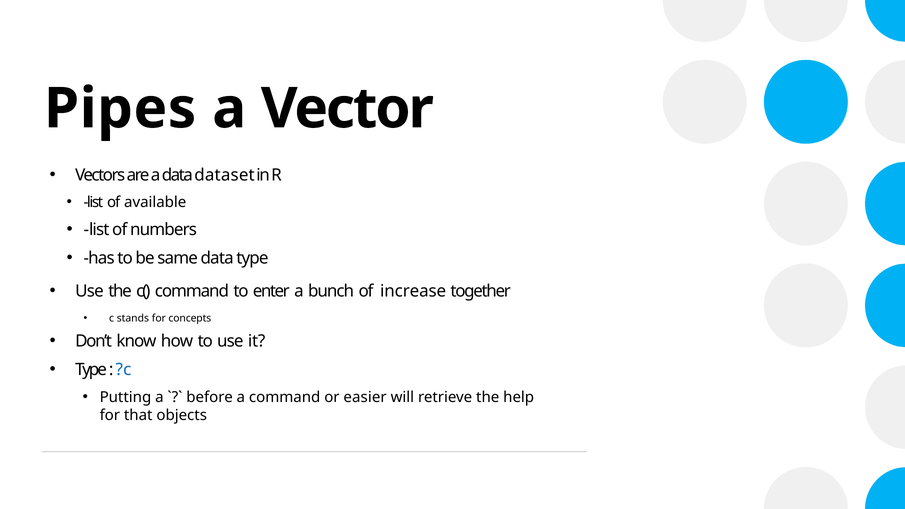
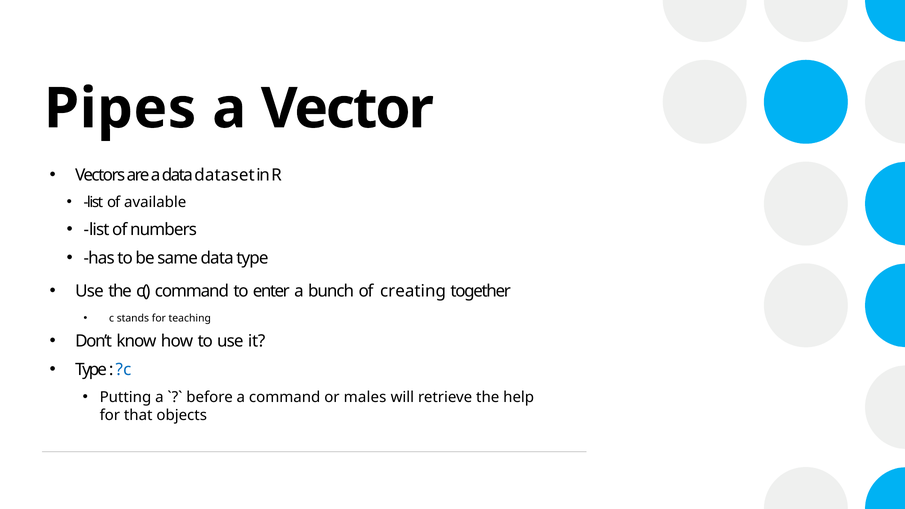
increase: increase -> creating
concepts: concepts -> teaching
easier: easier -> males
